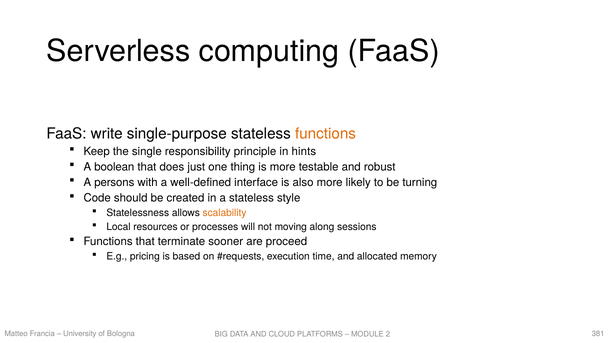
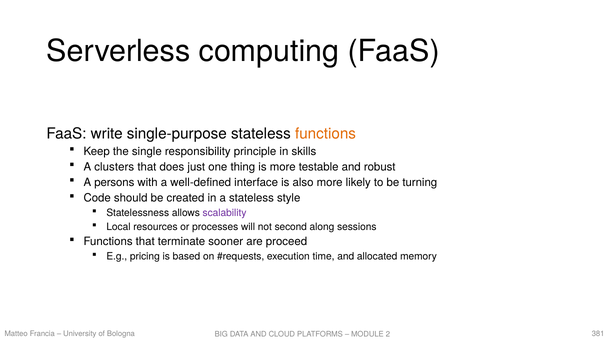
hints: hints -> skills
boolean: boolean -> clusters
scalability colour: orange -> purple
moving: moving -> second
